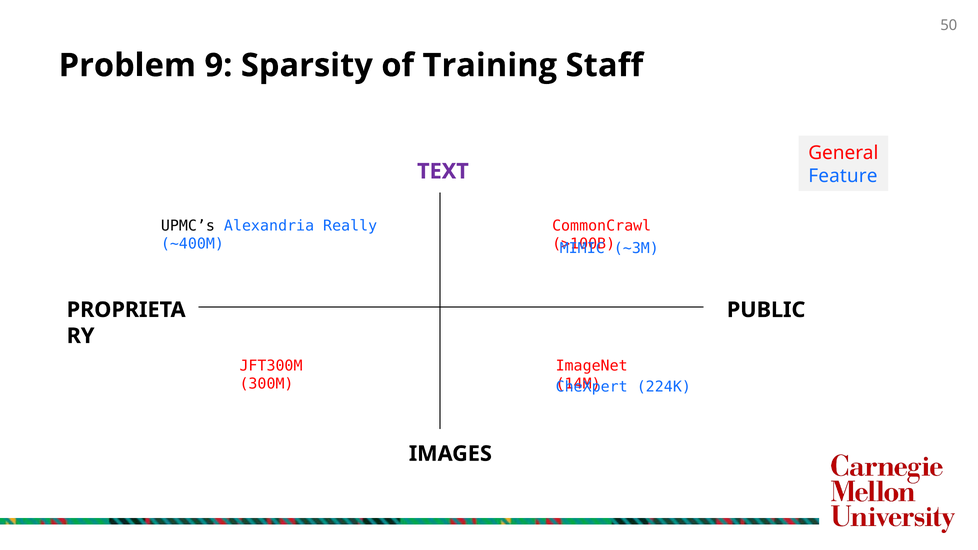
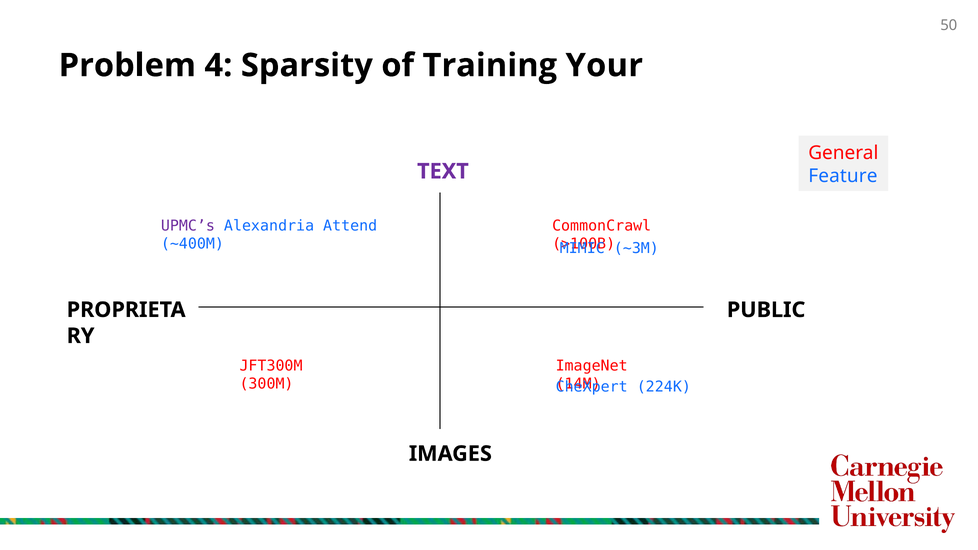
9: 9 -> 4
Staff: Staff -> Your
UPMC’s colour: black -> purple
Really: Really -> Attend
